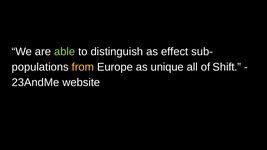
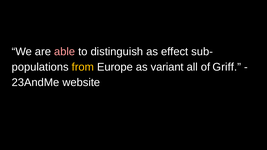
able colour: light green -> pink
unique: unique -> variant
Shift: Shift -> Griff
